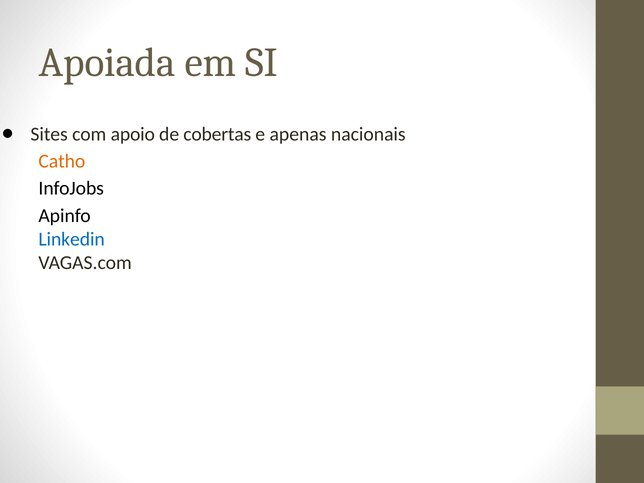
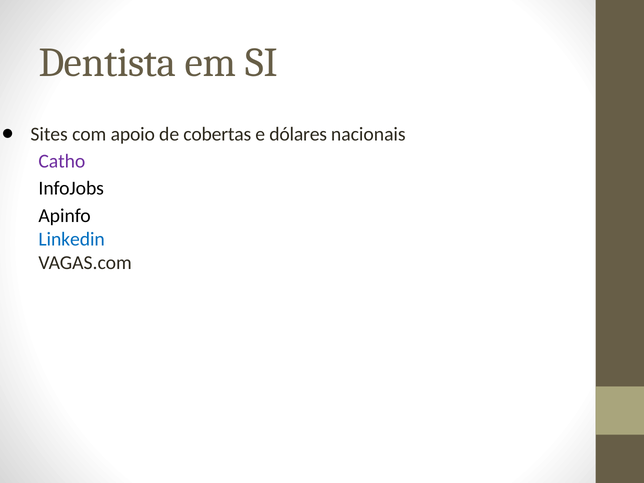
Apoiada: Apoiada -> Dentista
apenas: apenas -> dólares
Catho colour: orange -> purple
